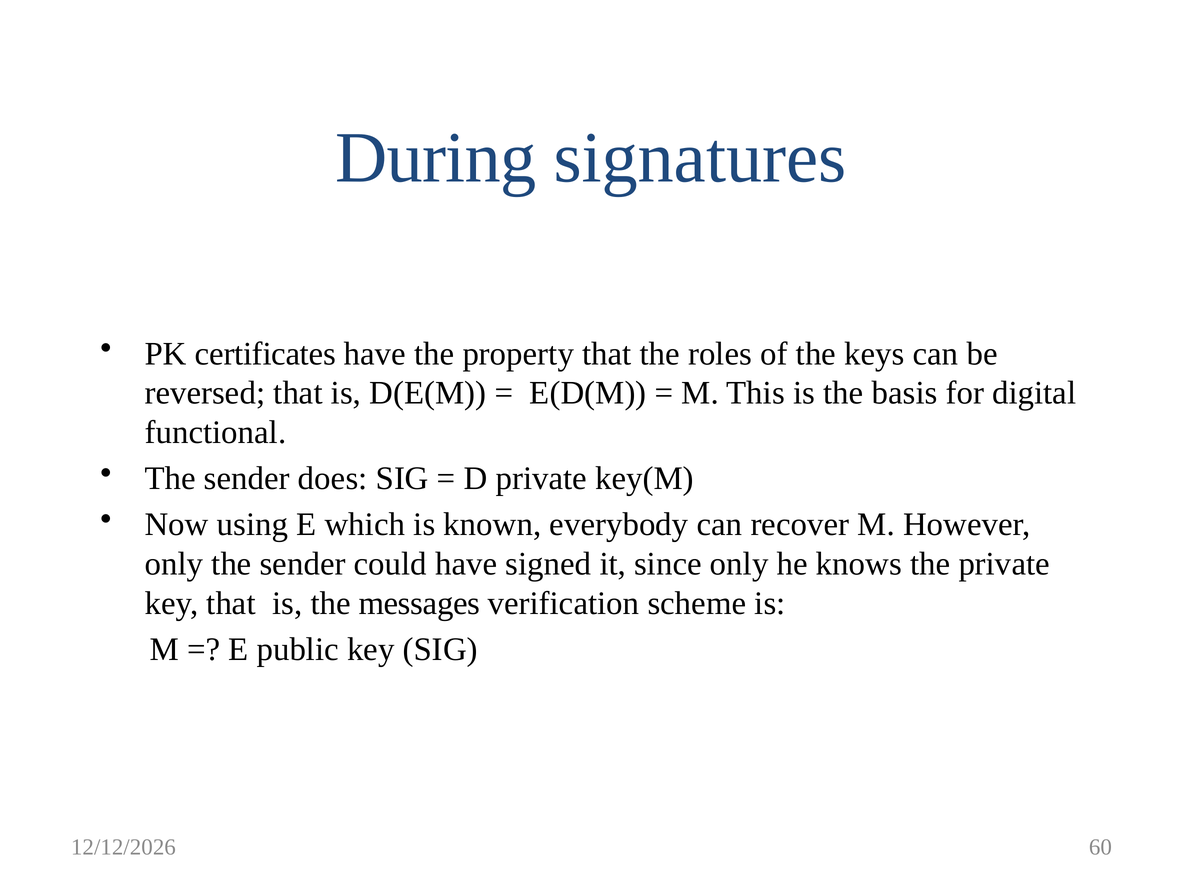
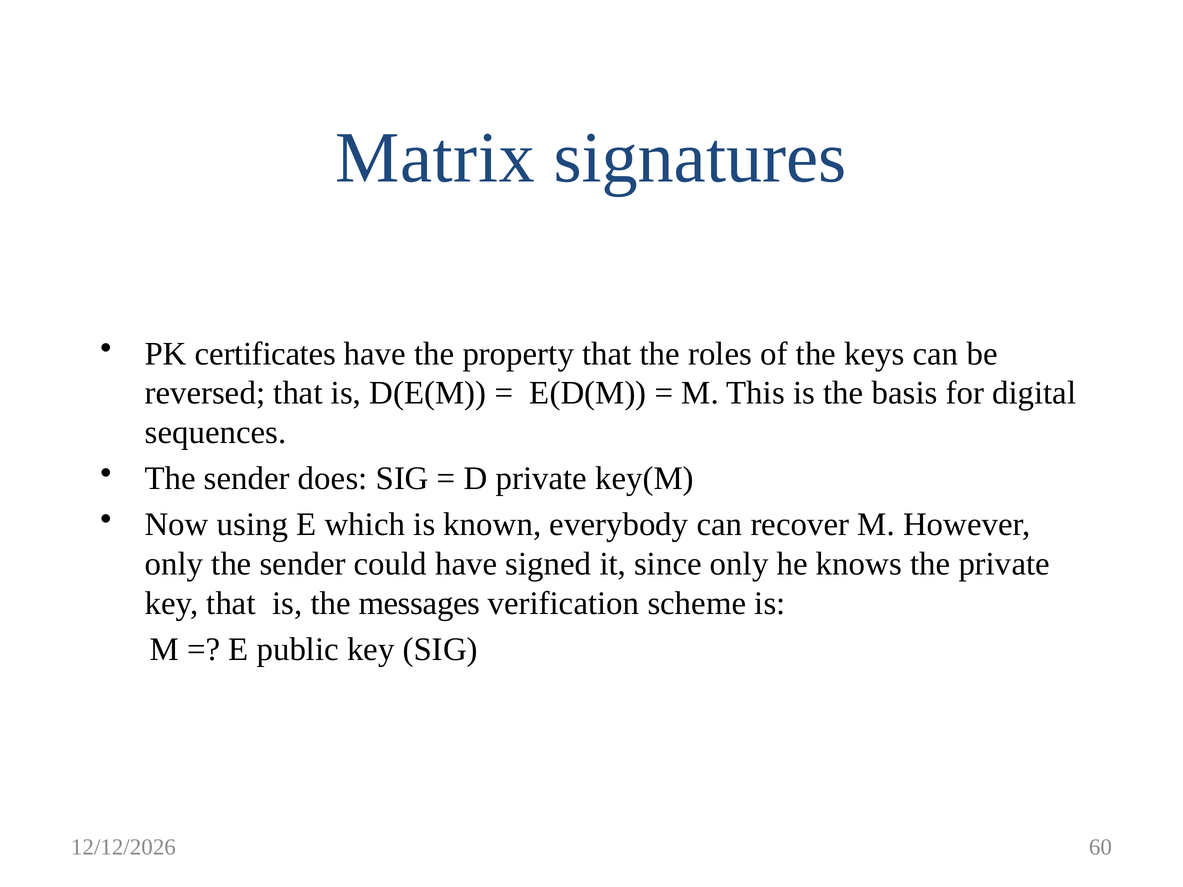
During: During -> Matrix
functional: functional -> sequences
